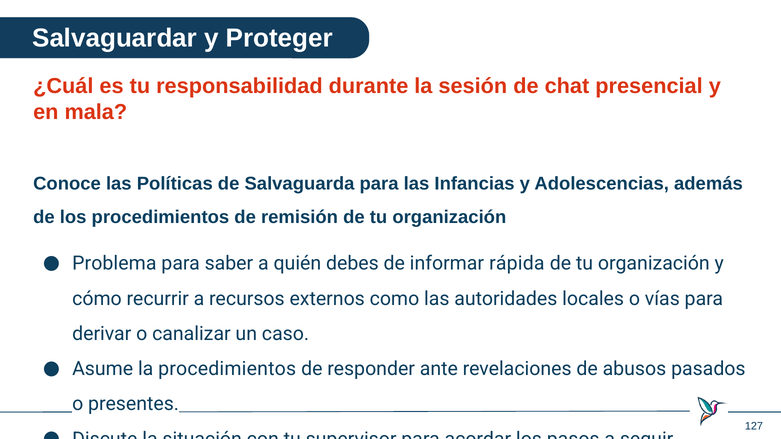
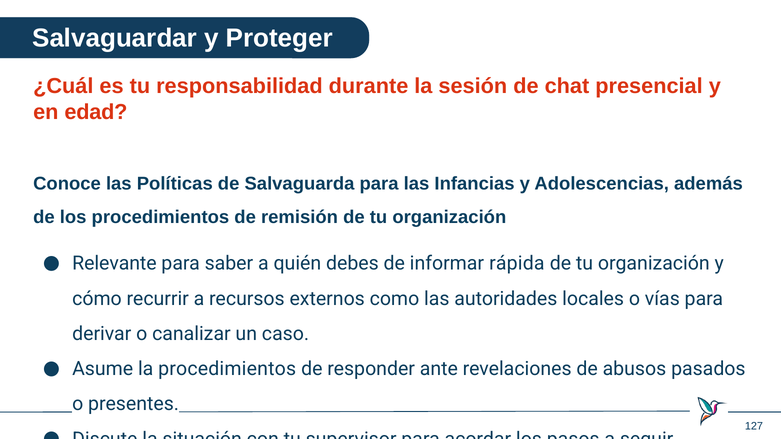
mala: mala -> edad
Problema: Problema -> Relevante
